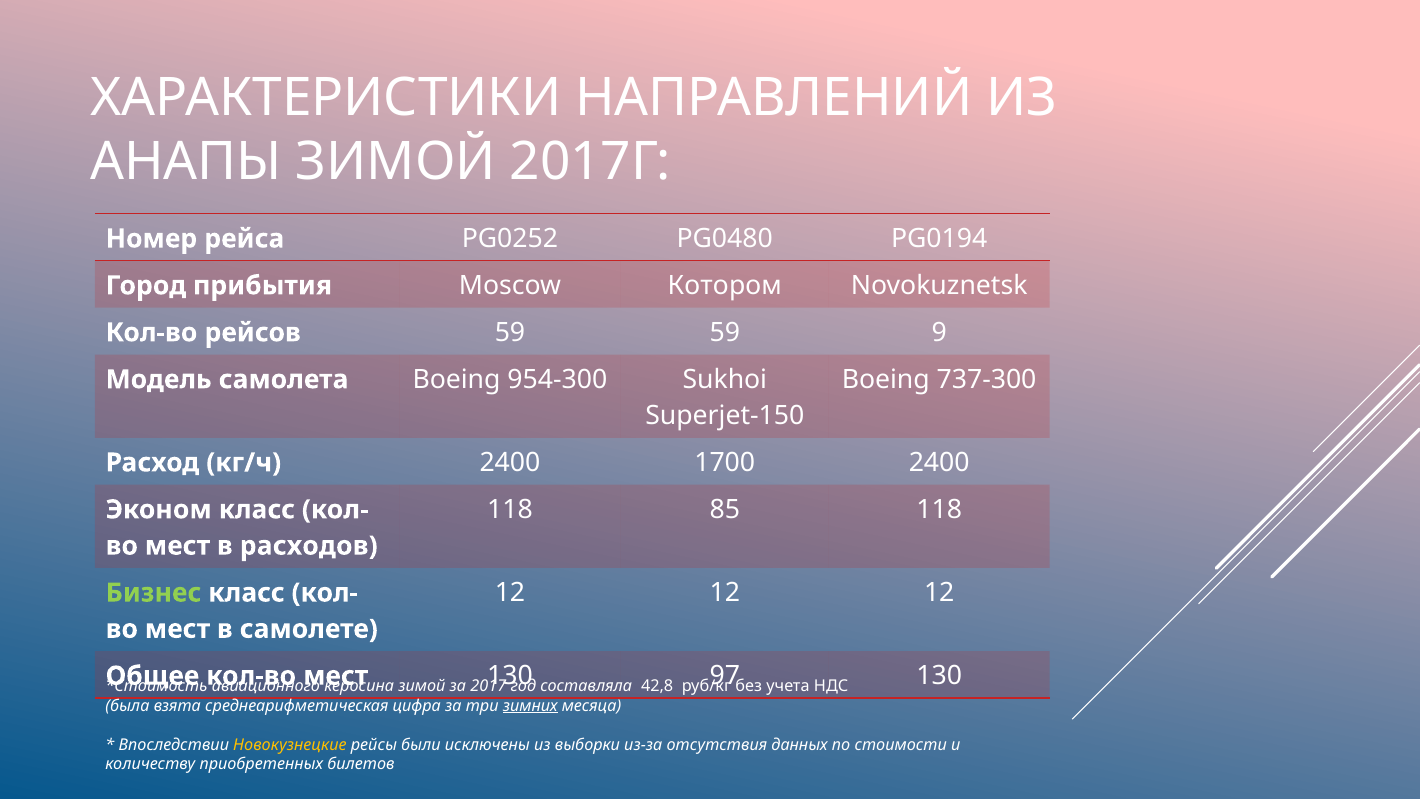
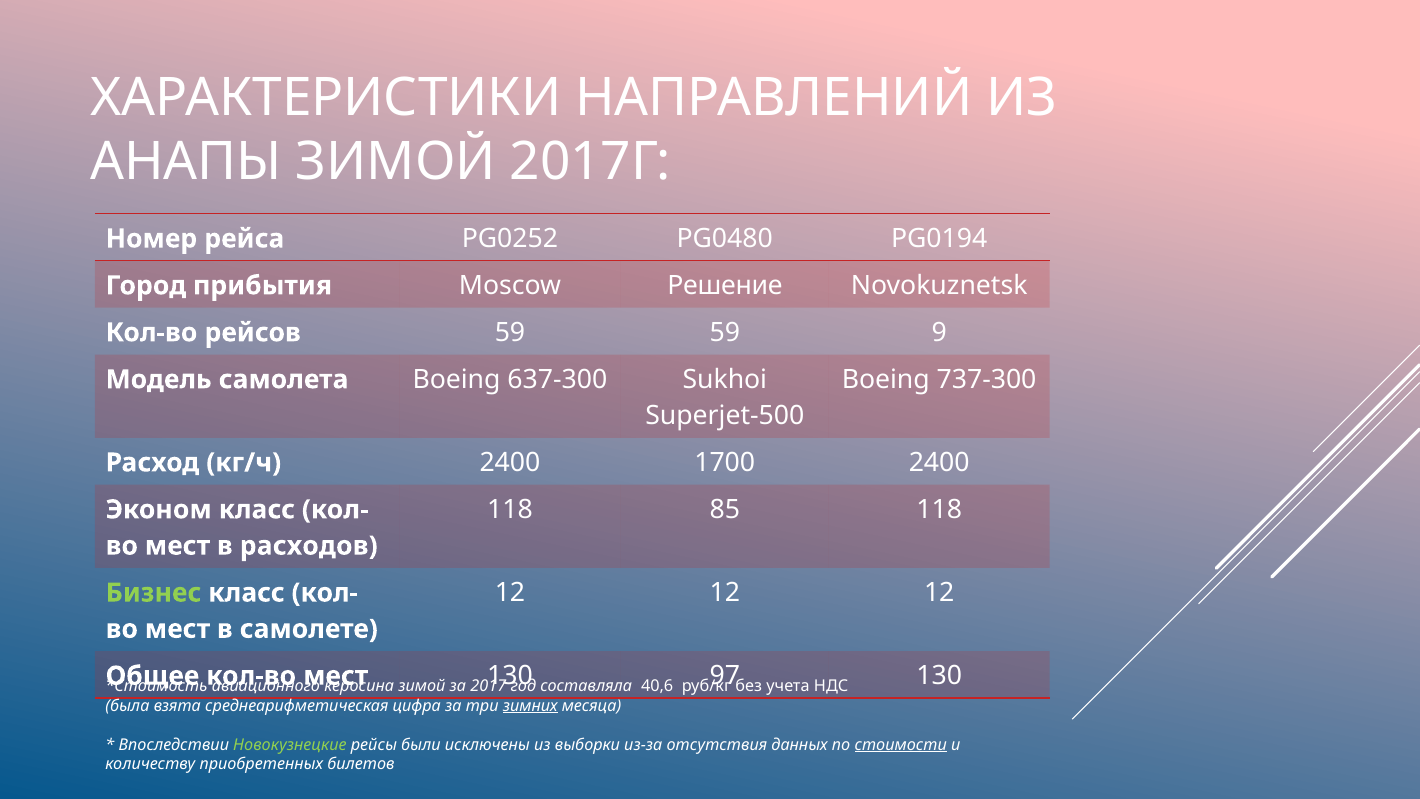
Котором: Котором -> Решение
954-300: 954-300 -> 637-300
Superjet-150: Superjet-150 -> Superjet-500
42,8: 42,8 -> 40,6
Новокузнецкие colour: yellow -> light green
стоимости underline: none -> present
